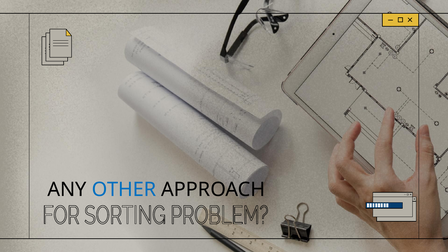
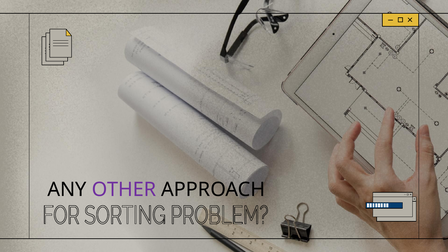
OTHER colour: blue -> purple
